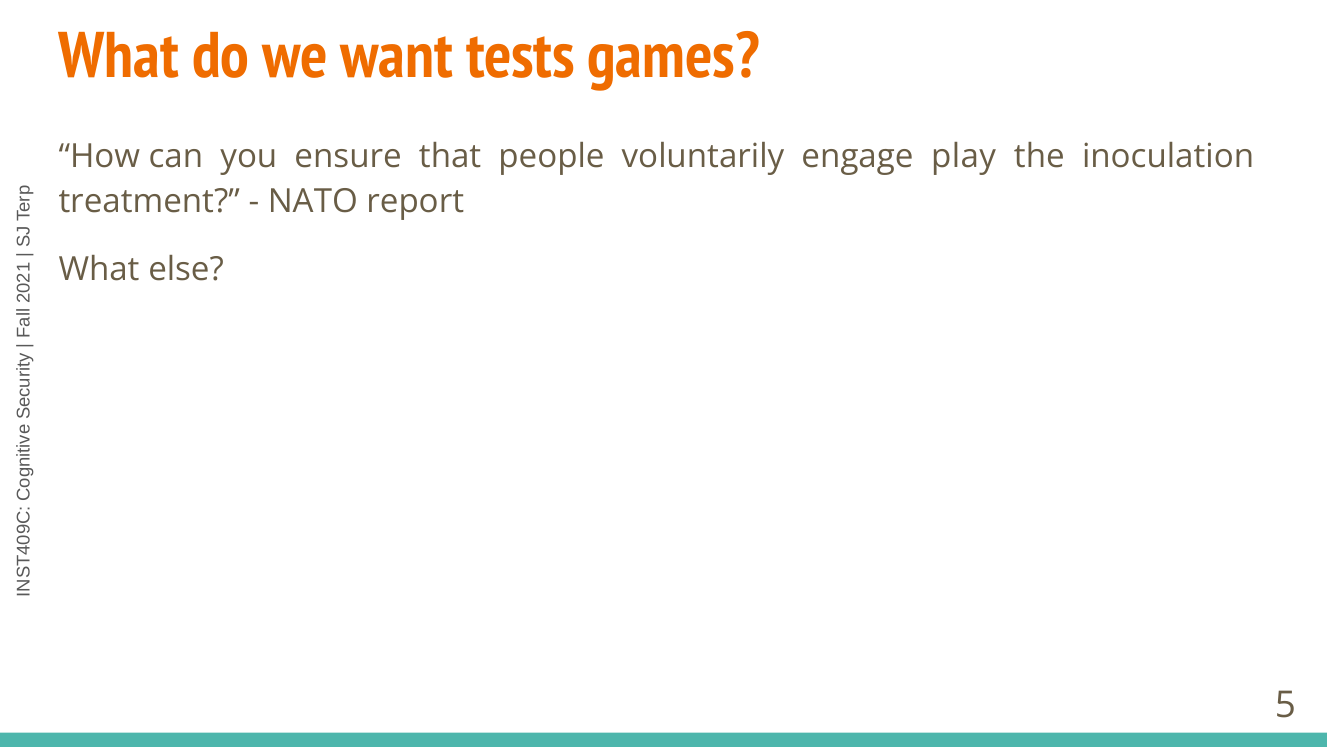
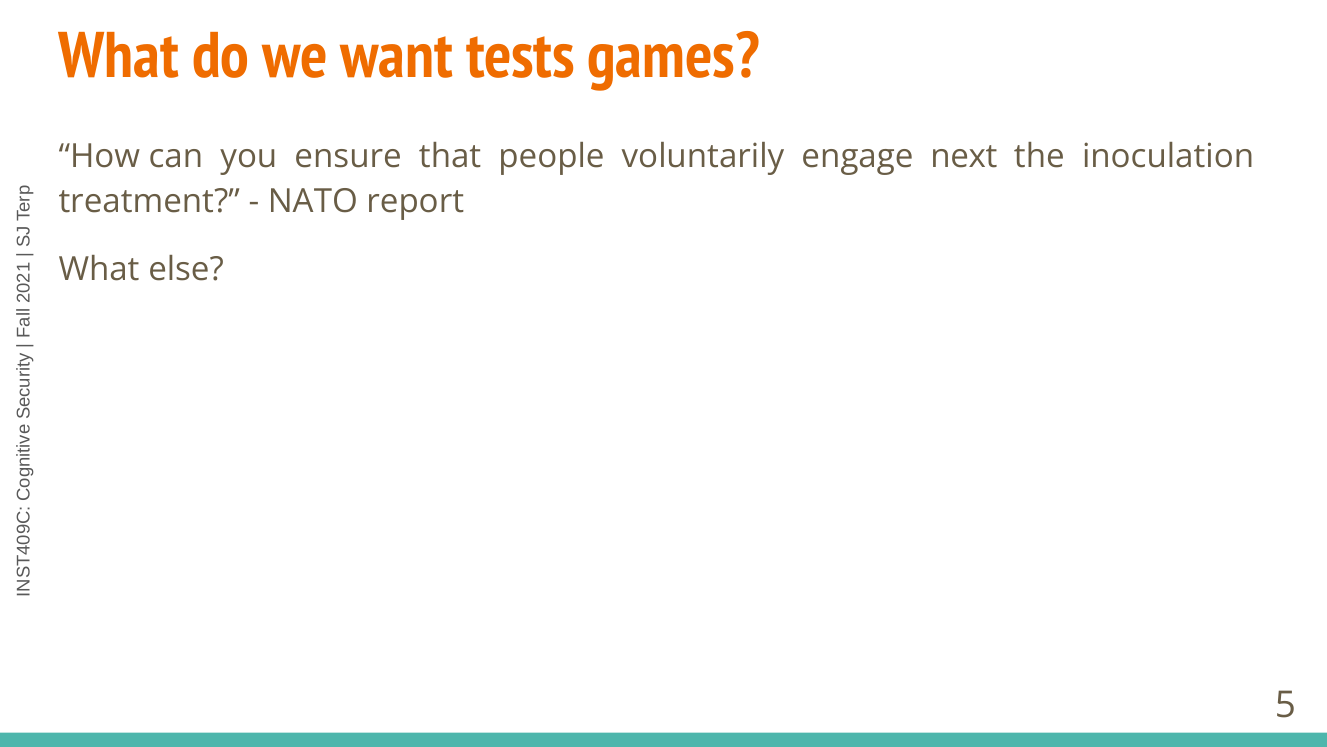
play: play -> next
